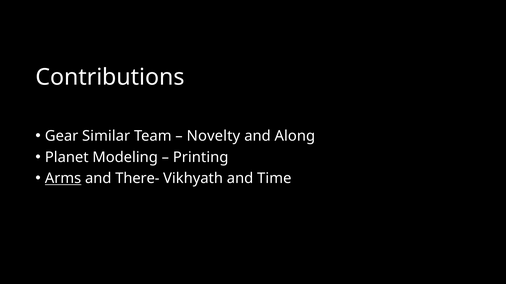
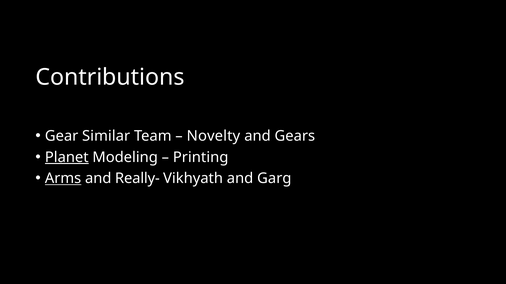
Along: Along -> Gears
Planet underline: none -> present
There-: There- -> Really-
Time: Time -> Garg
